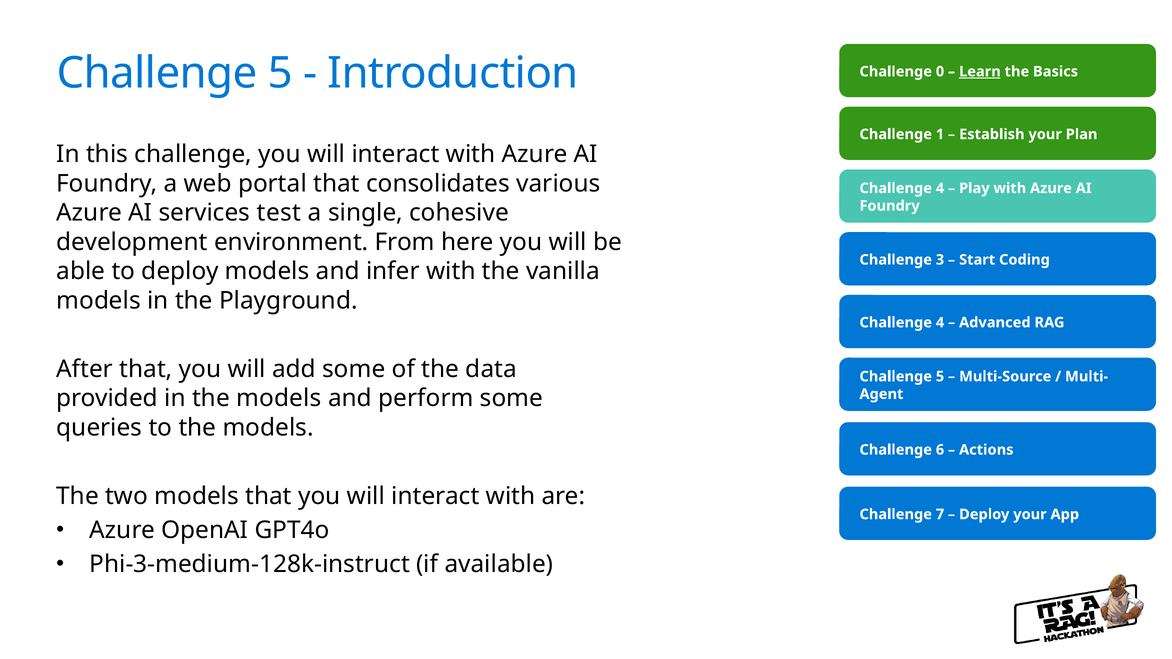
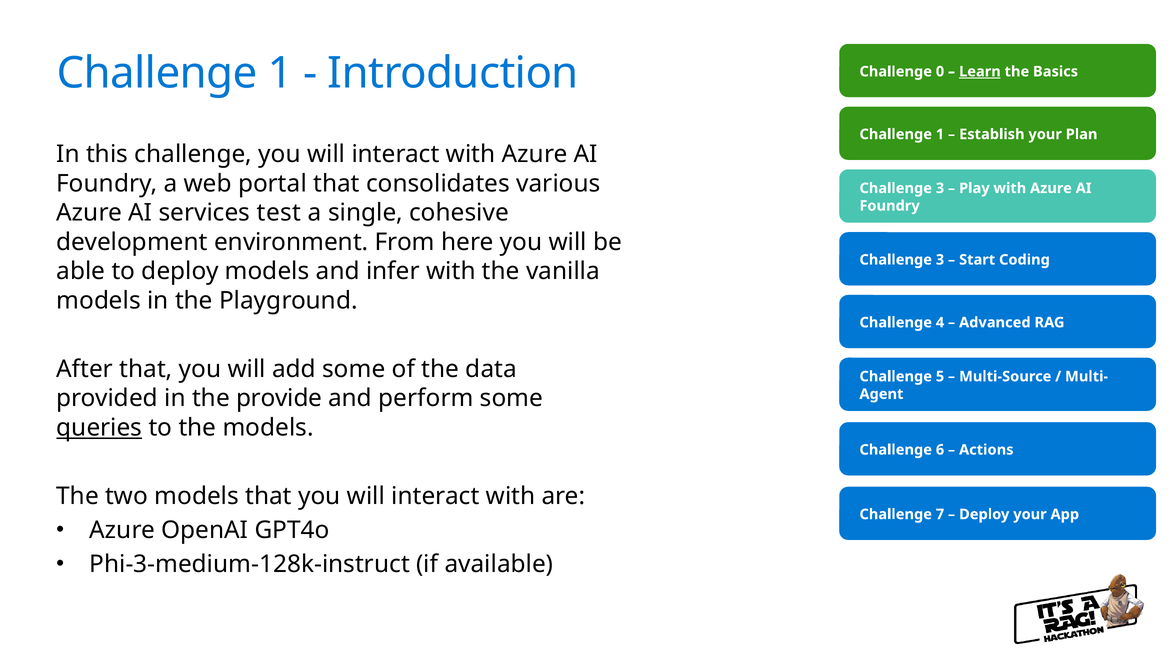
5 at (280, 73): 5 -> 1
4 at (940, 188): 4 -> 3
in the models: models -> provide
queries underline: none -> present
